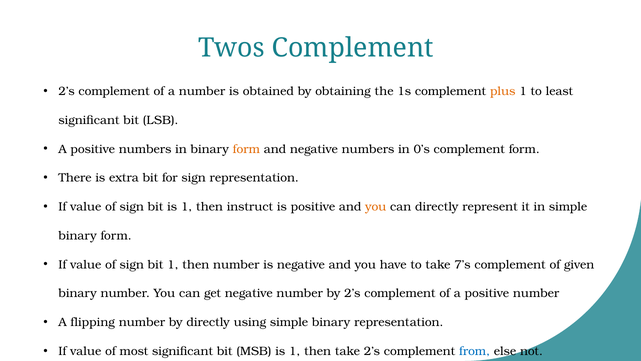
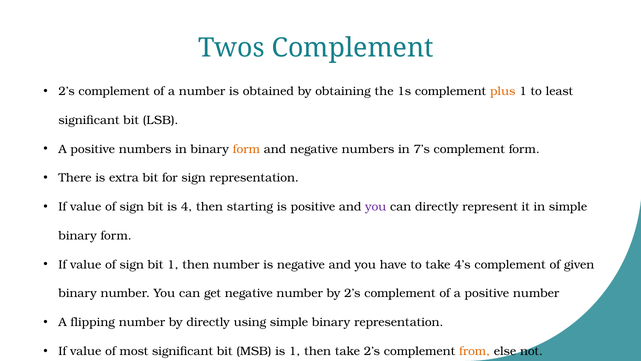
0’s: 0’s -> 7’s
bit is 1: 1 -> 4
instruct: instruct -> starting
you at (376, 207) colour: orange -> purple
7’s: 7’s -> 4’s
from colour: blue -> orange
